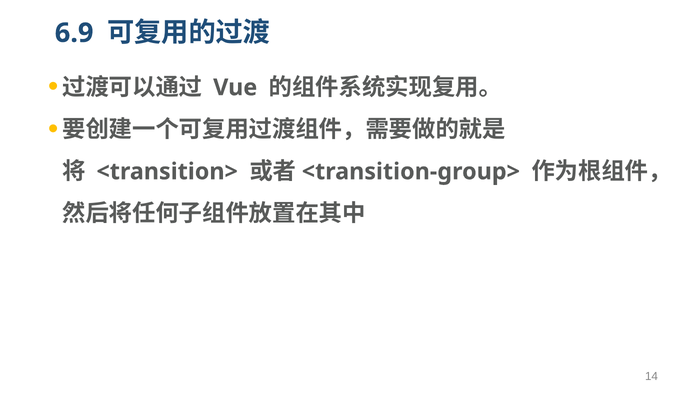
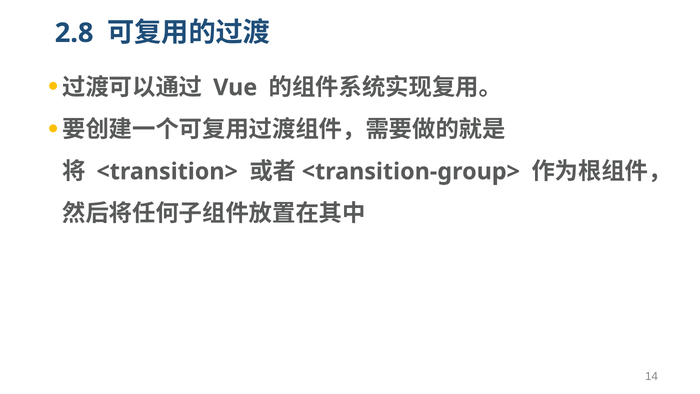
6.9: 6.9 -> 2.8
